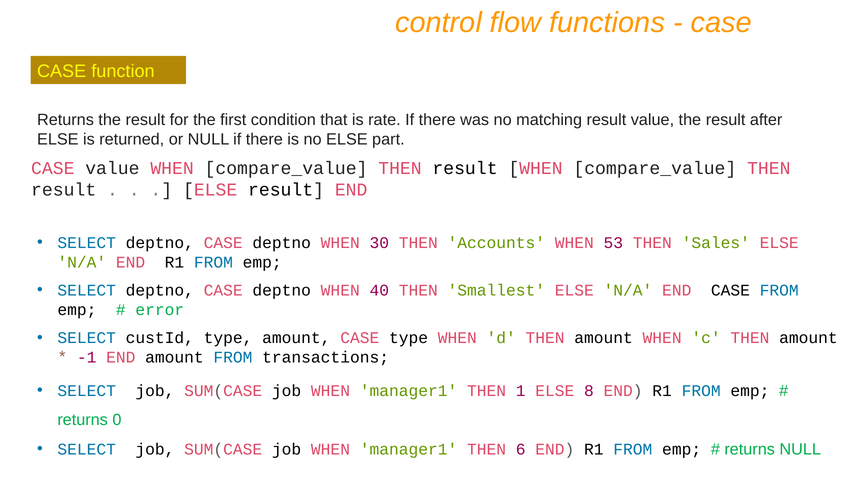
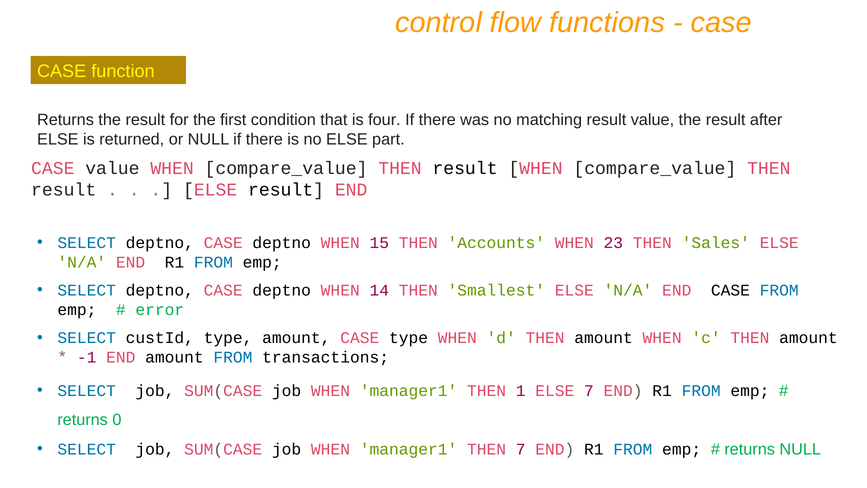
rate: rate -> four
30: 30 -> 15
53: 53 -> 23
40: 40 -> 14
ELSE 8: 8 -> 7
THEN 6: 6 -> 7
